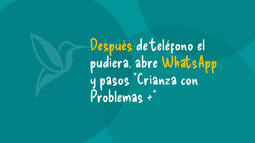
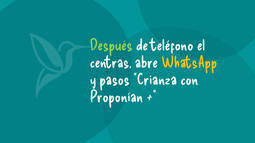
Después colour: yellow -> light green
pudiera: pudiera -> centras
Problemas: Problemas -> Proponían
